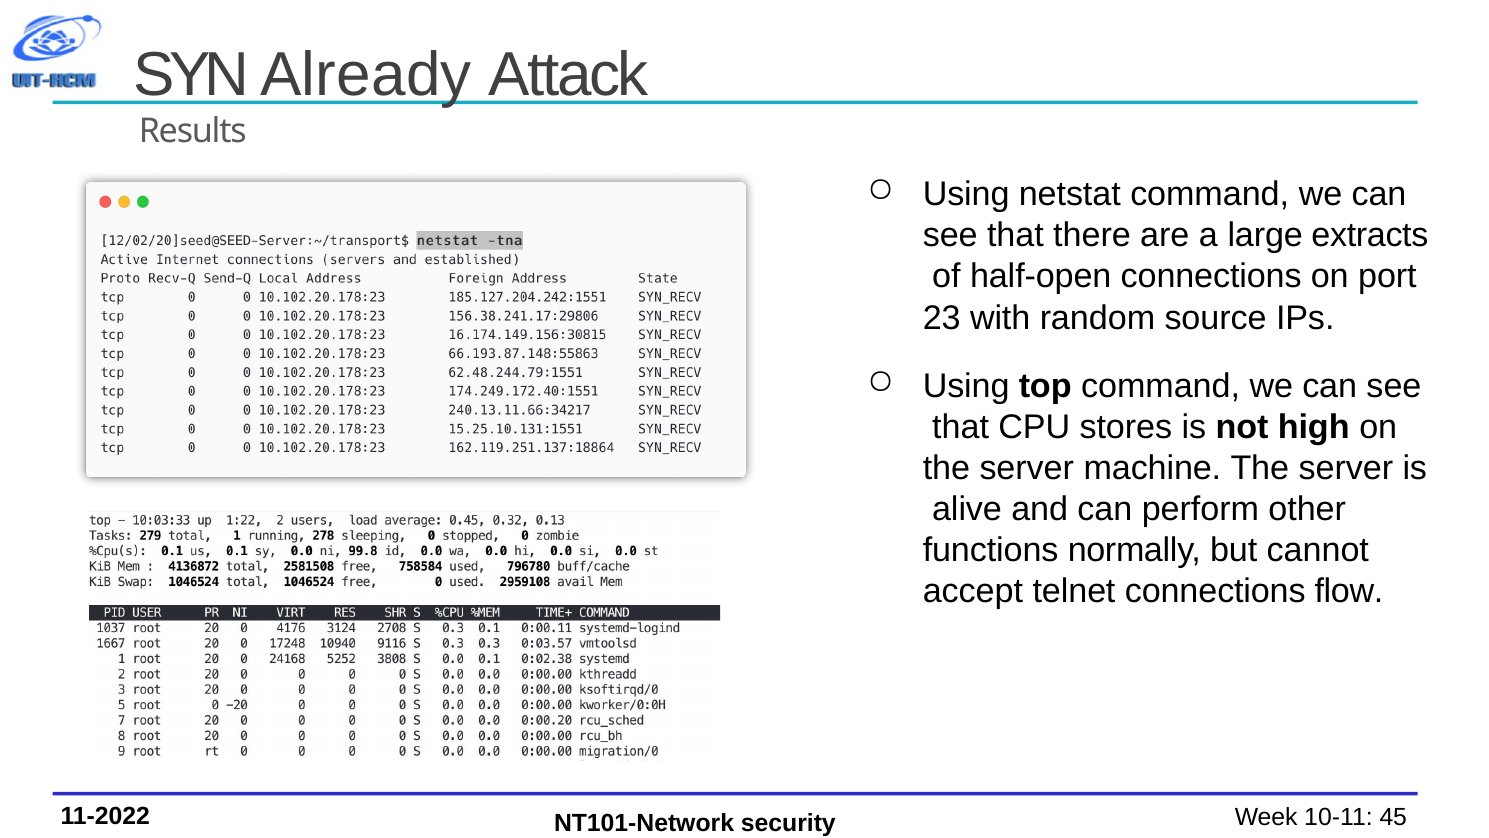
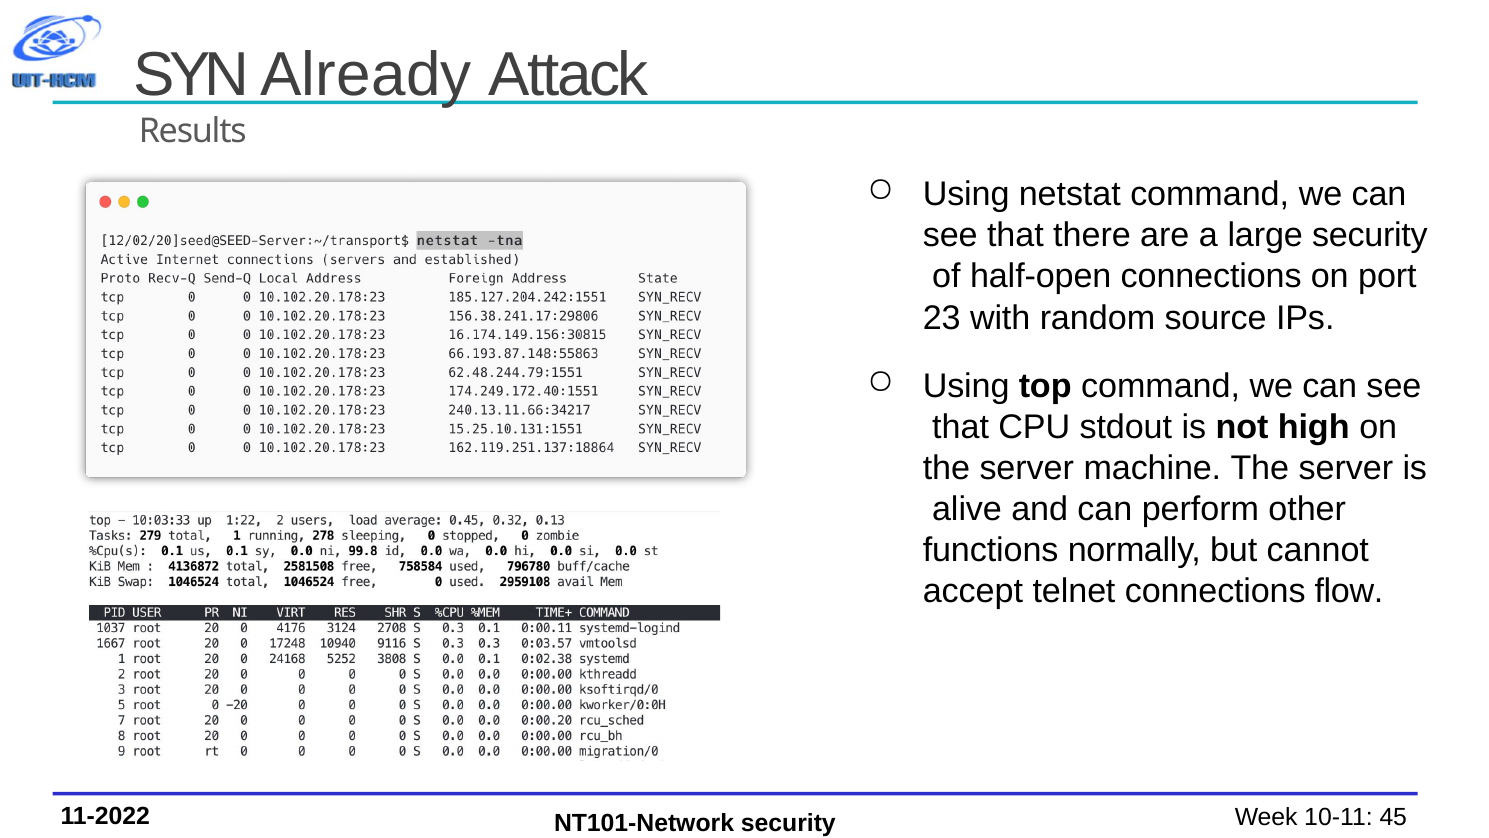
large extracts: extracts -> security
stores: stores -> stdout
